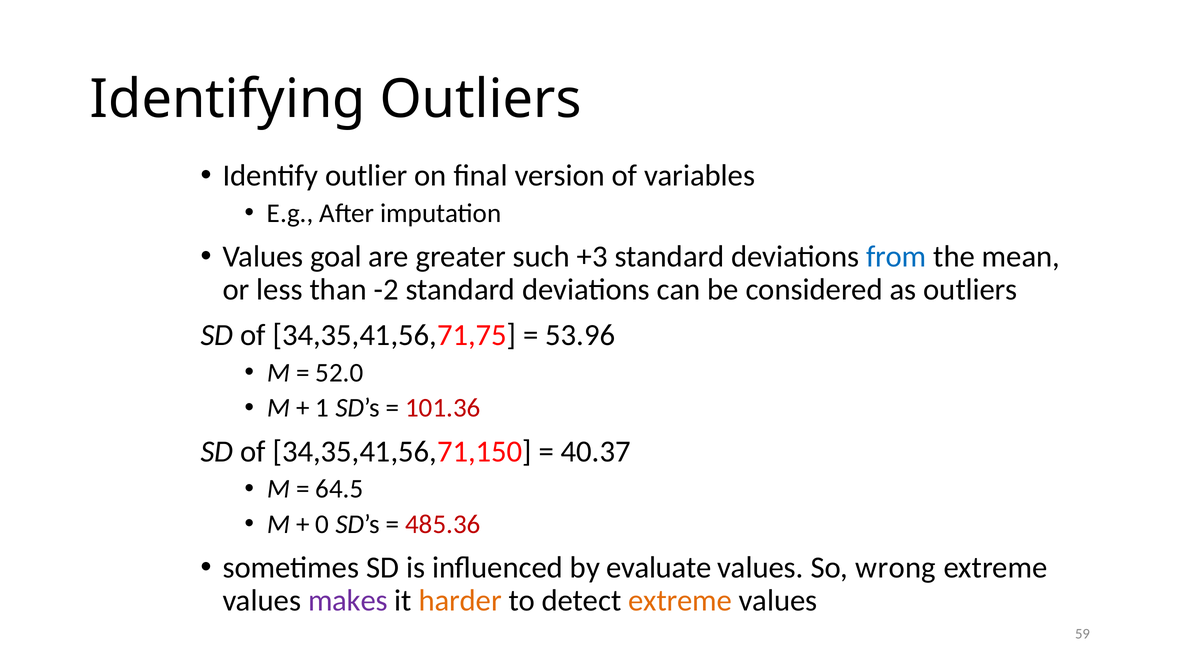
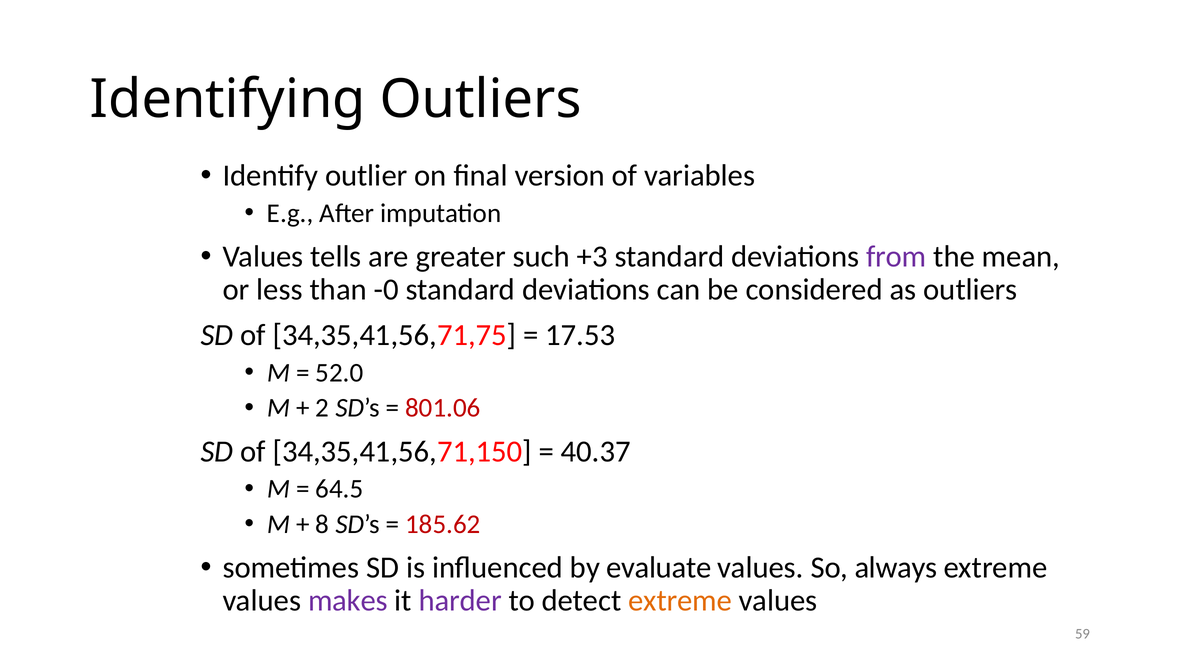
goal: goal -> tells
from colour: blue -> purple
-2: -2 -> -0
53.96: 53.96 -> 17.53
1: 1 -> 2
101.36: 101.36 -> 801.06
0: 0 -> 8
485.36: 485.36 -> 185.62
wrong: wrong -> always
harder colour: orange -> purple
